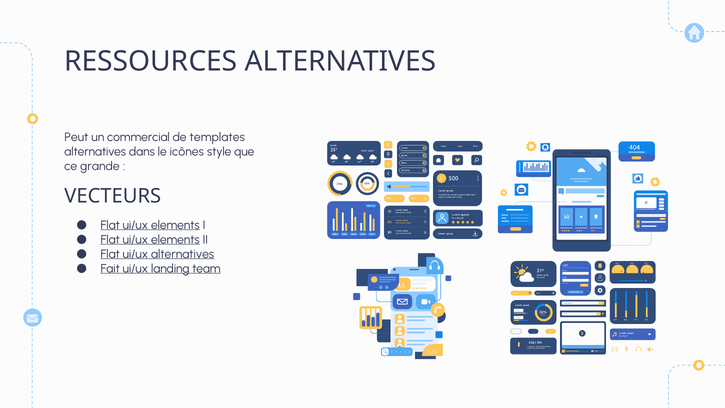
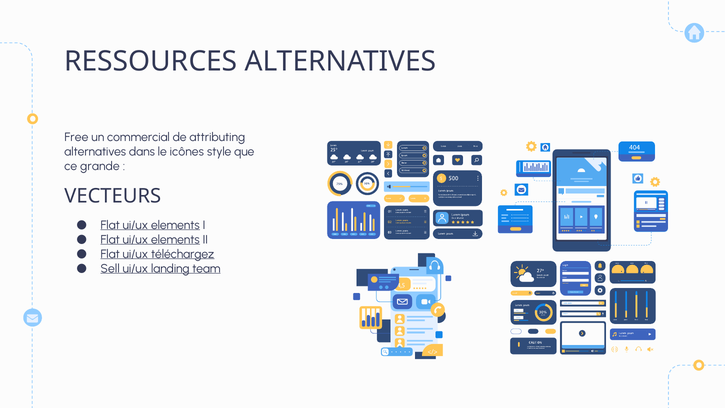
Peut: Peut -> Free
templates: templates -> attributing
ui/ux alternatives: alternatives -> téléchargez
Fait: Fait -> Sell
